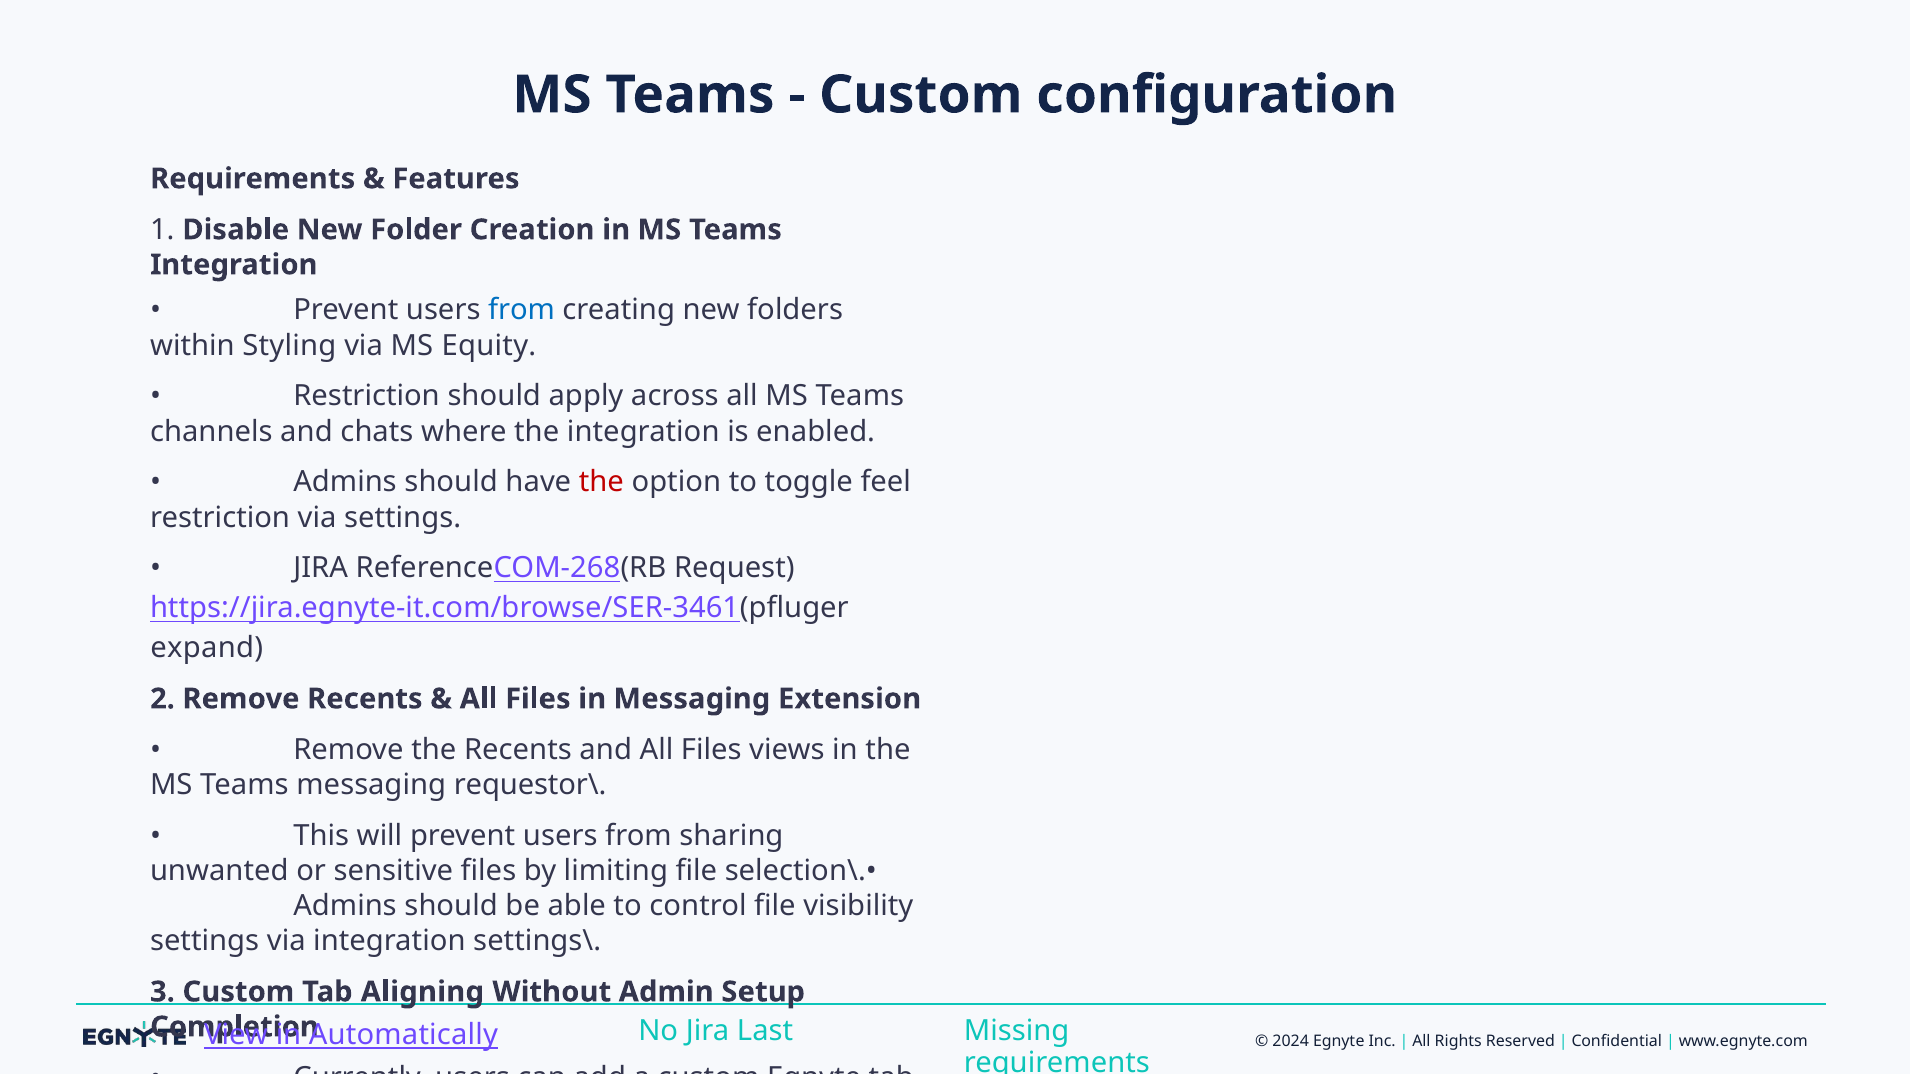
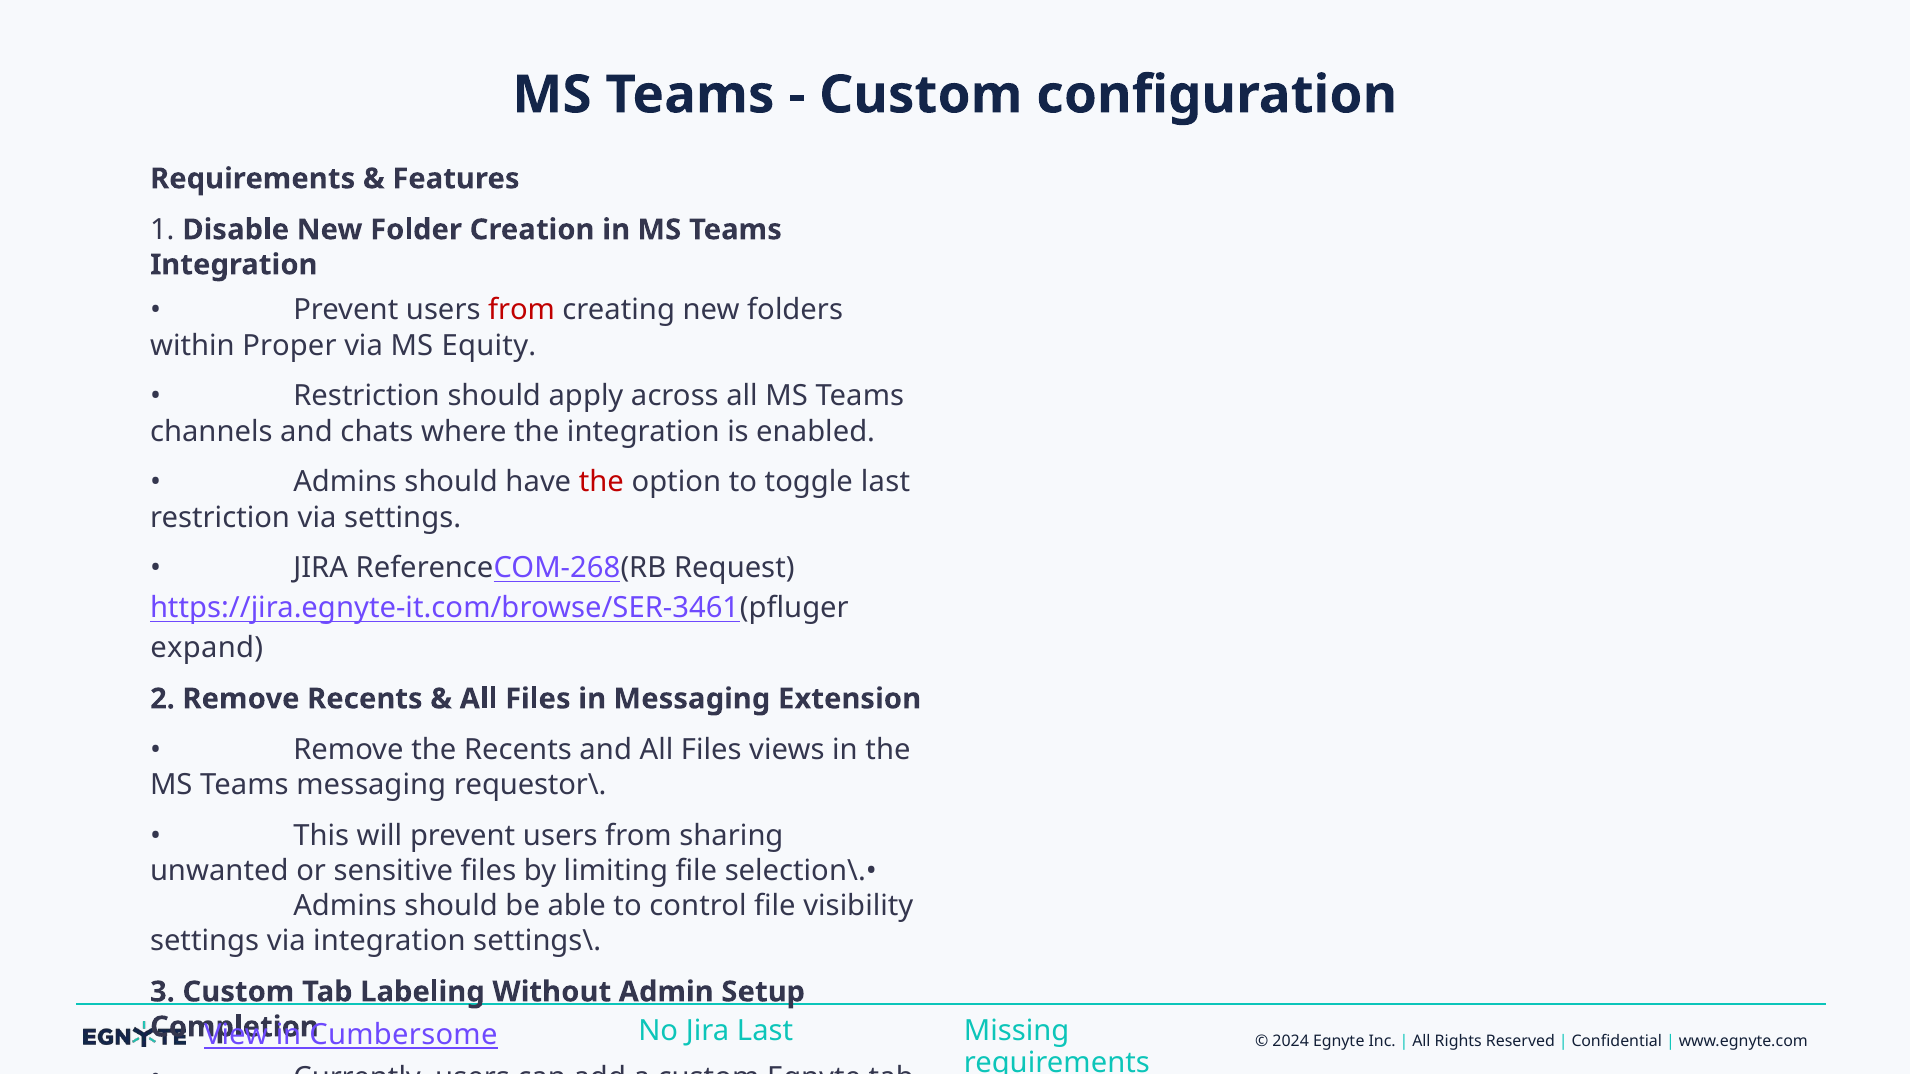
from at (522, 310) colour: blue -> red
Styling: Styling -> Proper
toggle feel: feel -> last
Aligning: Aligning -> Labeling
Automatically: Automatically -> Cumbersome
